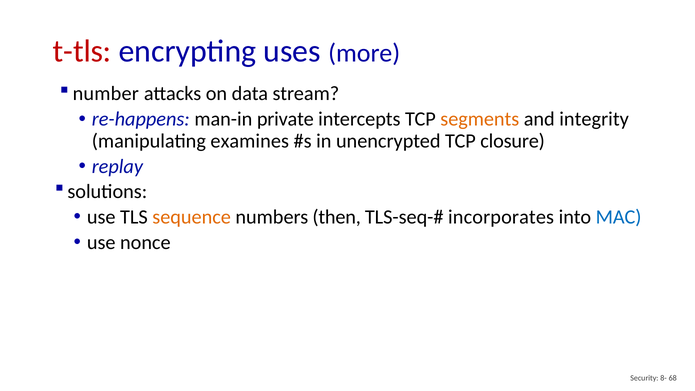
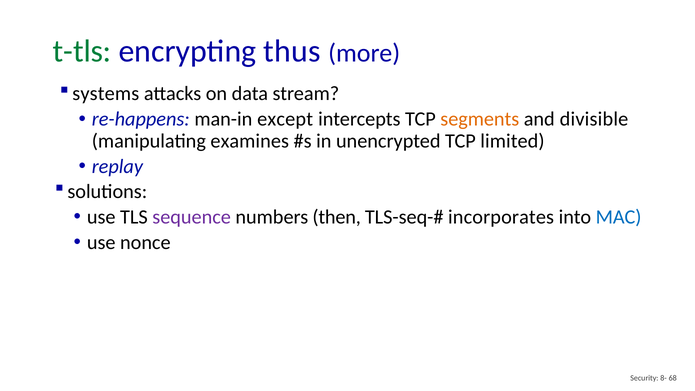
t-tls colour: red -> green
uses: uses -> thus
number: number -> systems
private: private -> except
integrity: integrity -> divisible
closure: closure -> limited
sequence colour: orange -> purple
